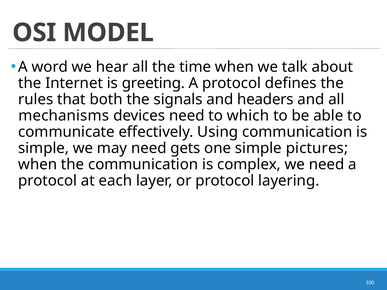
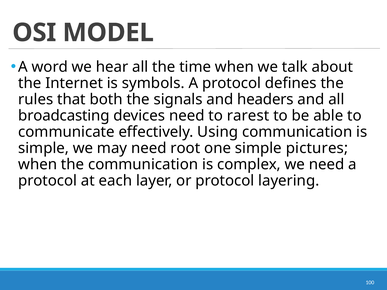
greeting: greeting -> symbols
mechanisms: mechanisms -> broadcasting
which: which -> rarest
gets: gets -> root
